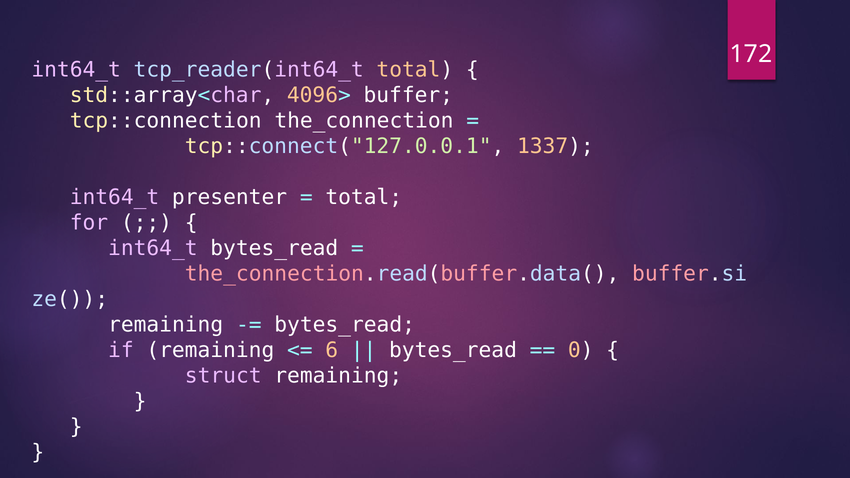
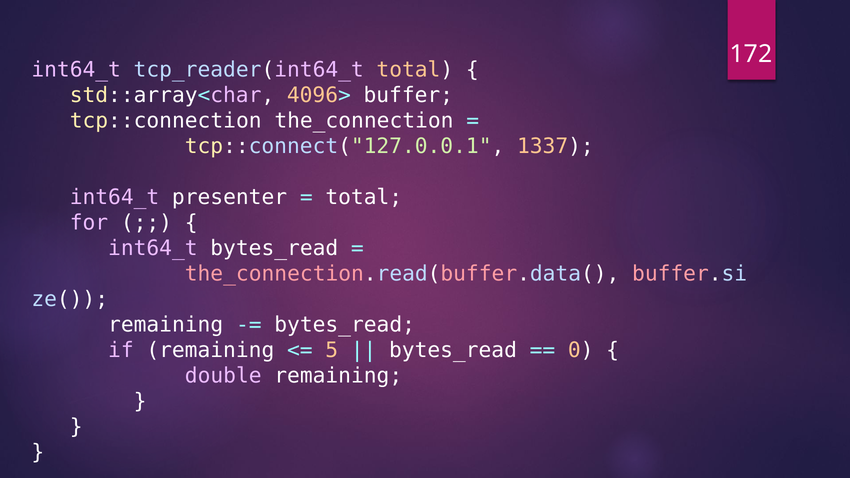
6: 6 -> 5
struct: struct -> double
